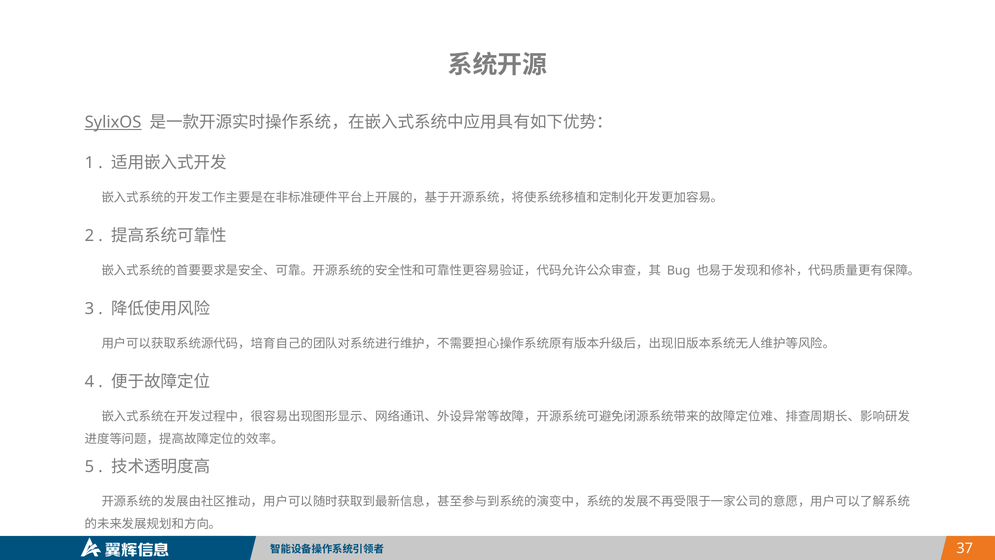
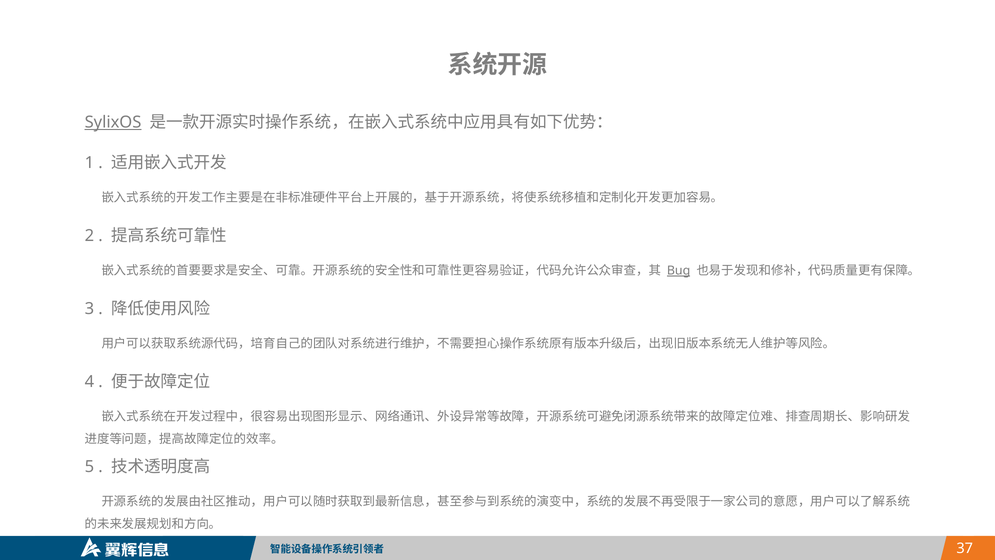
Bug underline: none -> present
